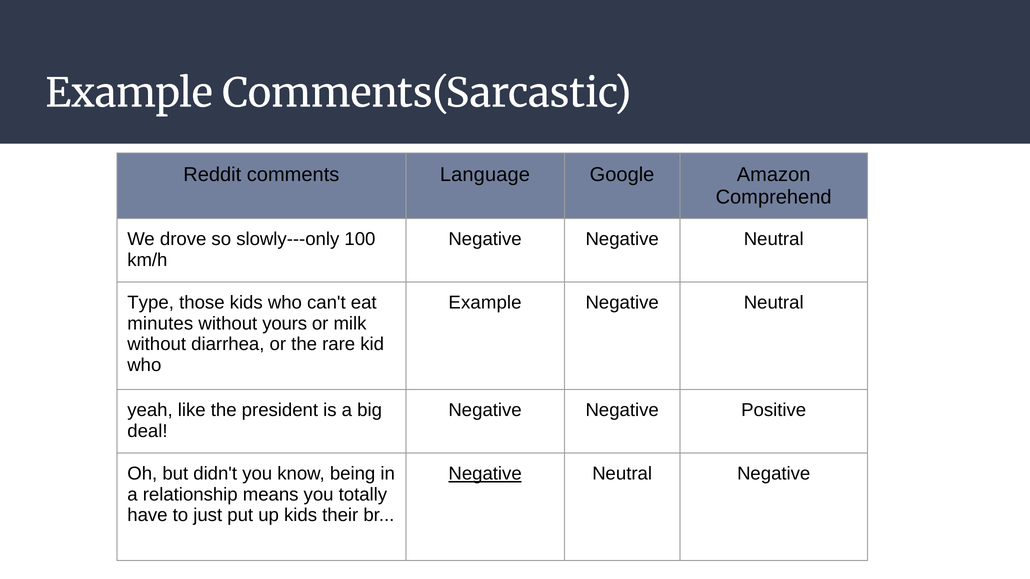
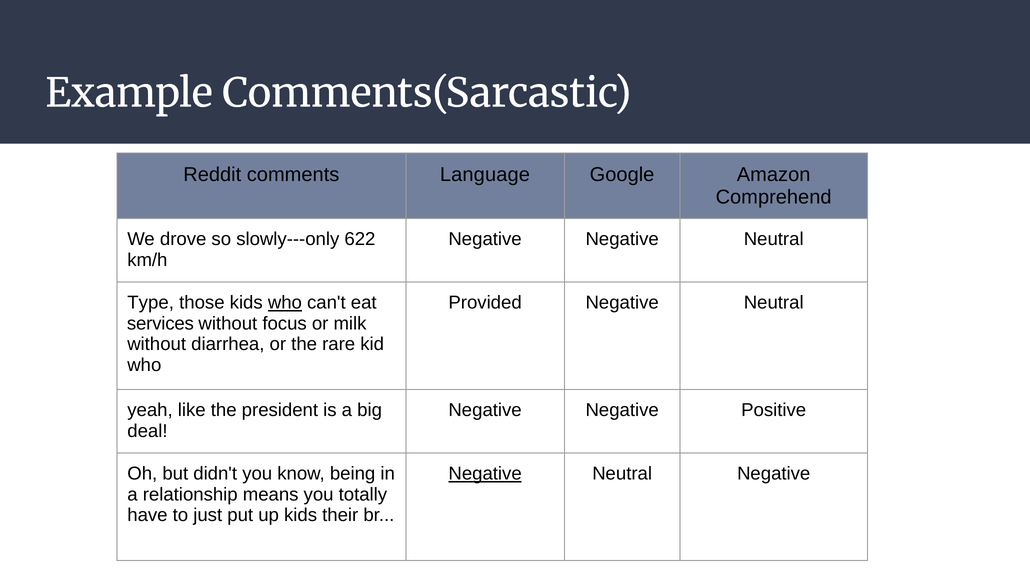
100: 100 -> 622
who at (285, 303) underline: none -> present
Example at (485, 303): Example -> Provided
minutes: minutes -> services
yours: yours -> focus
